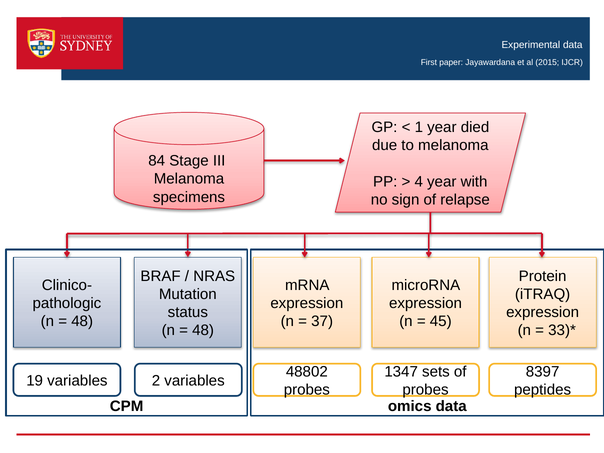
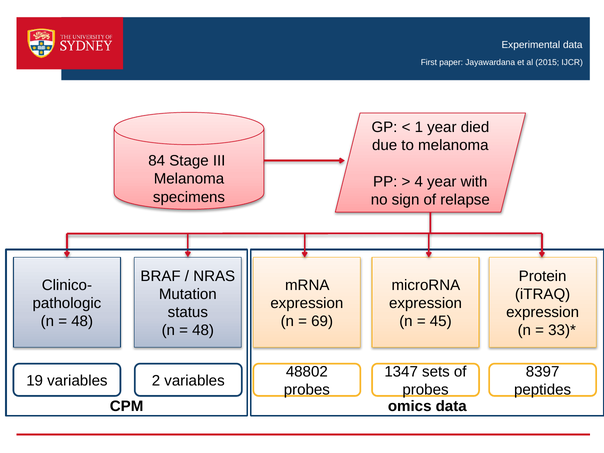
37: 37 -> 69
